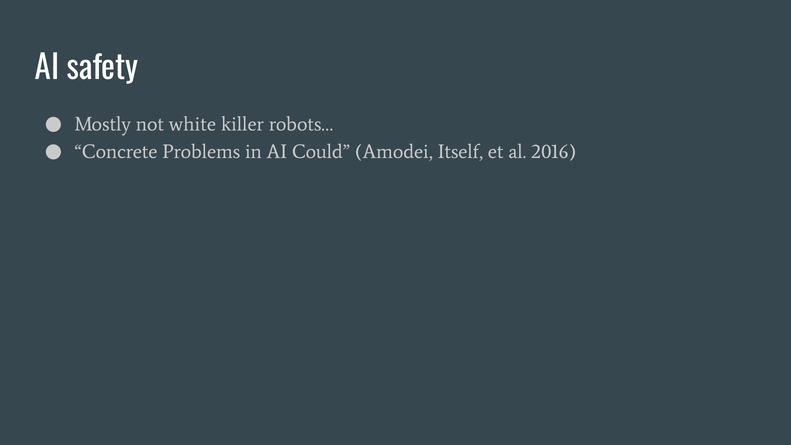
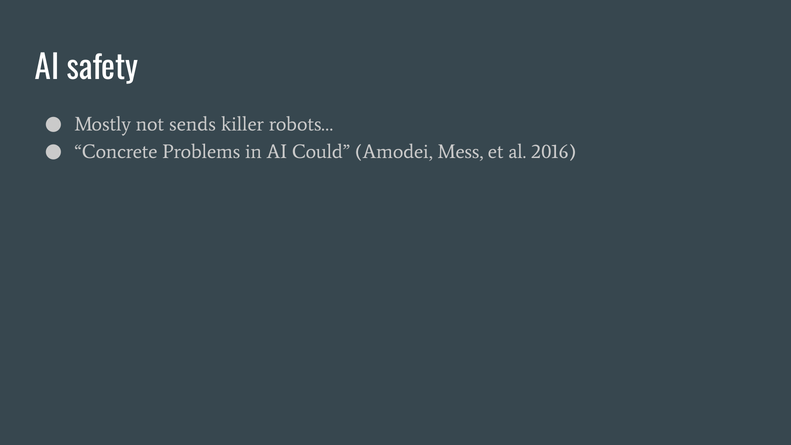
white: white -> sends
Itself: Itself -> Mess
